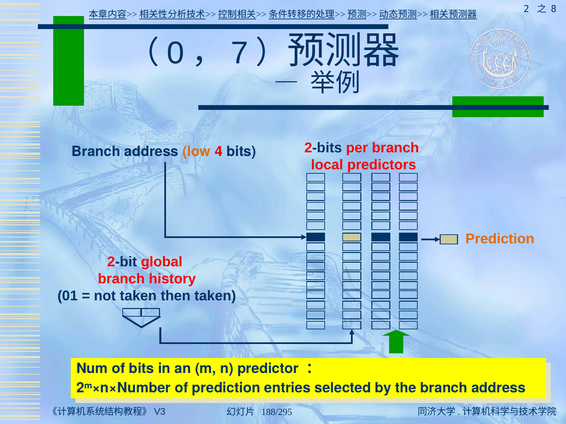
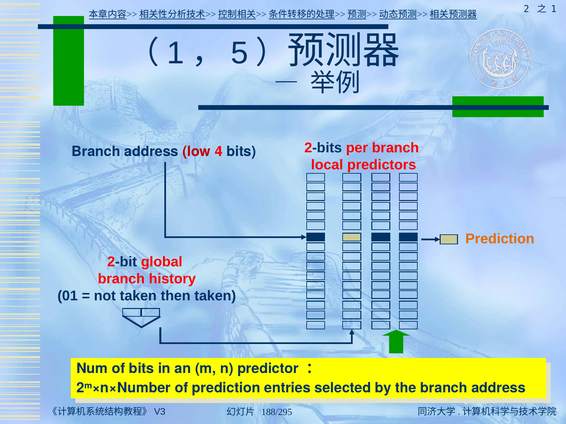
8 at (554, 9): 8 -> 1
0 at (175, 53): 0 -> 1
7: 7 -> 5
low colour: orange -> red
